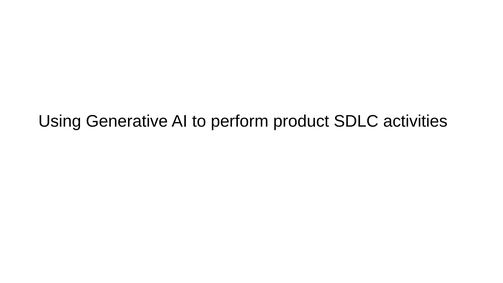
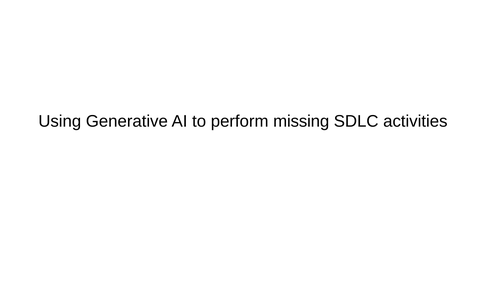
product: product -> missing
